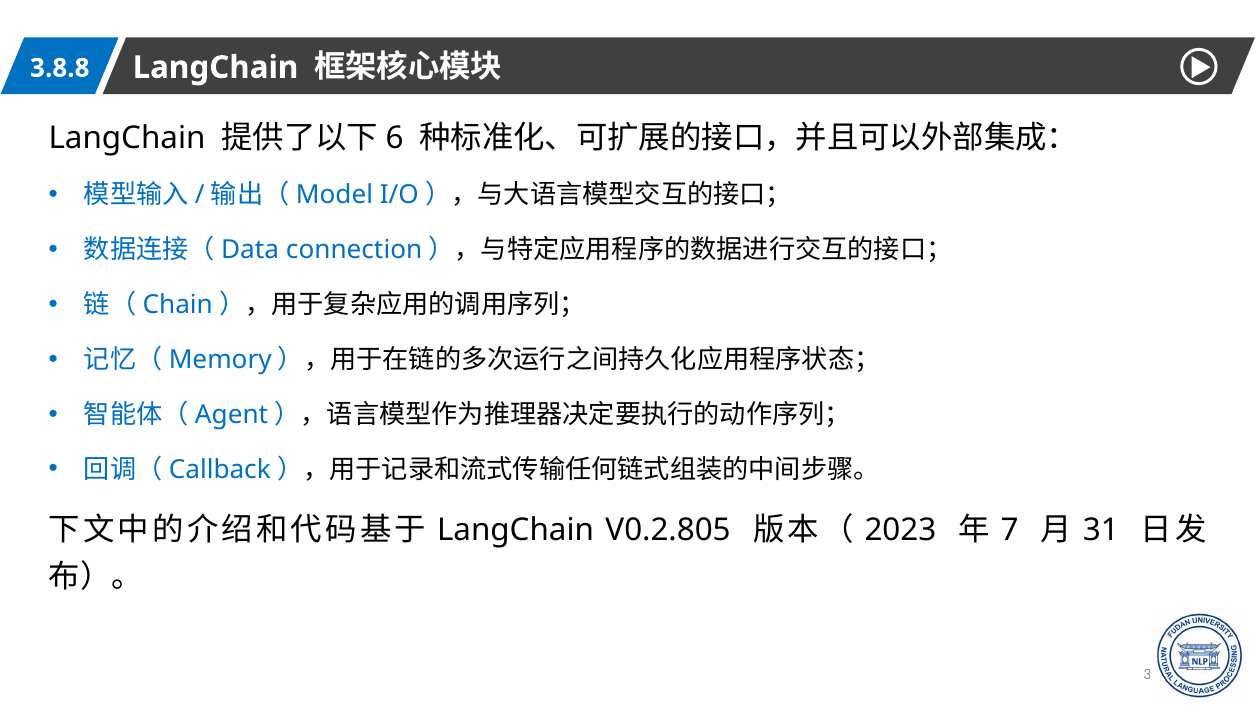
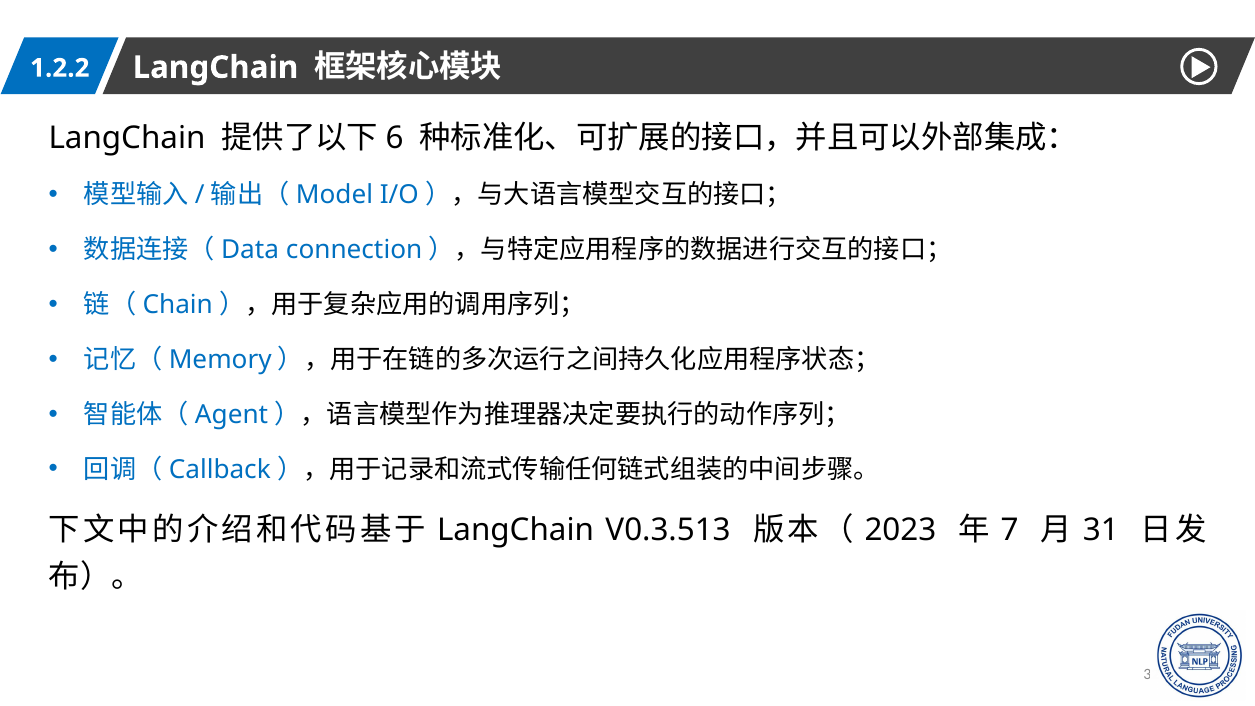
3.8.8: 3.8.8 -> 1.2.2
V0.2.805: V0.2.805 -> V0.3.513
